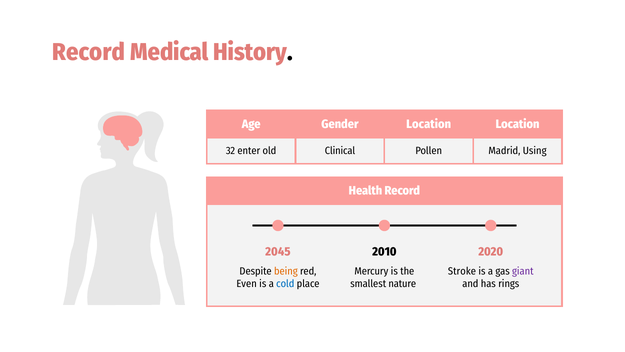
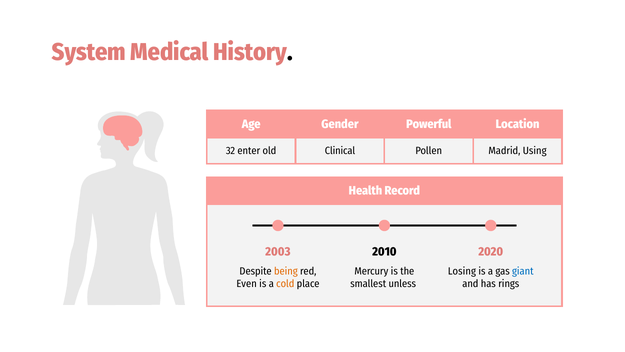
Record at (89, 52): Record -> System
Gender Location: Location -> Powerful
2045: 2045 -> 2003
Stroke: Stroke -> Losing
giant colour: purple -> blue
cold colour: blue -> orange
nature: nature -> unless
